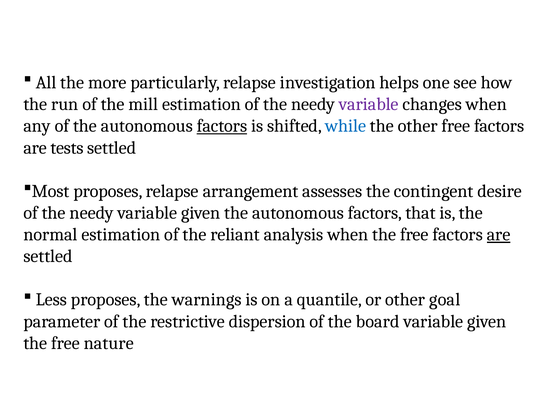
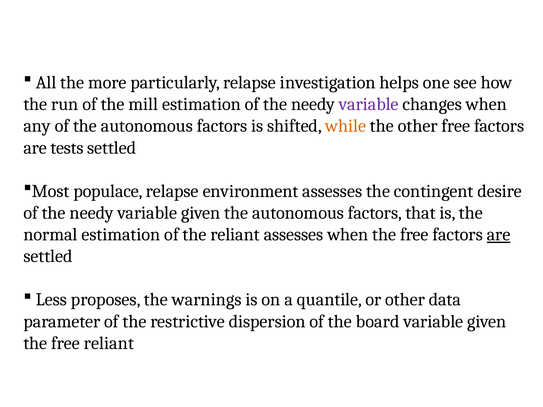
factors at (222, 126) underline: present -> none
while colour: blue -> orange
Most proposes: proposes -> populace
arrangement: arrangement -> environment
reliant analysis: analysis -> assesses
goal: goal -> data
free nature: nature -> reliant
